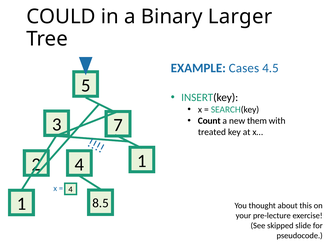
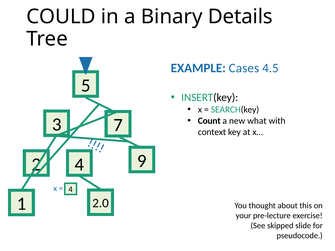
Larger: Larger -> Details
them: them -> what
treated: treated -> context
1 at (142, 161): 1 -> 9
8.5: 8.5 -> 2.0
